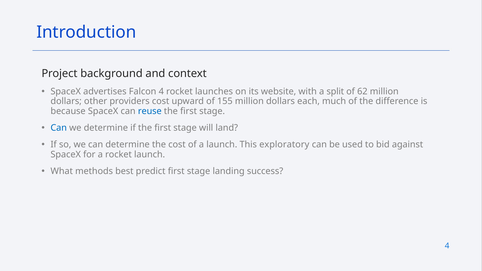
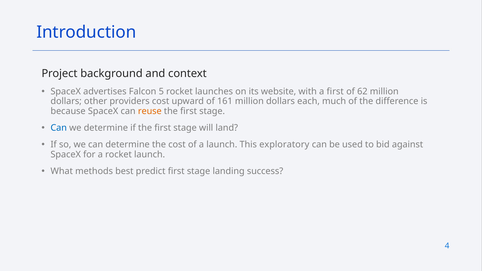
Falcon 4: 4 -> 5
a split: split -> first
155: 155 -> 161
reuse colour: blue -> orange
